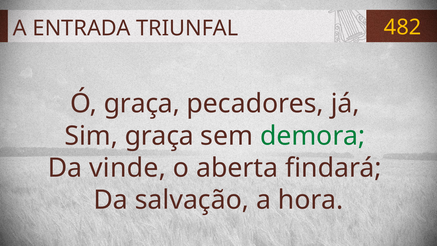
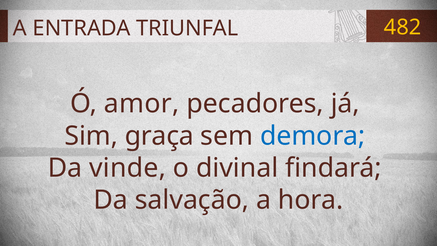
Ó graça: graça -> amor
demora colour: green -> blue
aberta: aberta -> divinal
